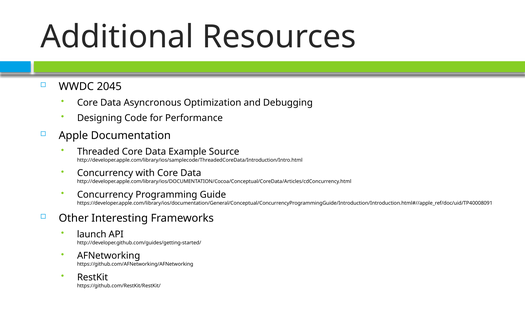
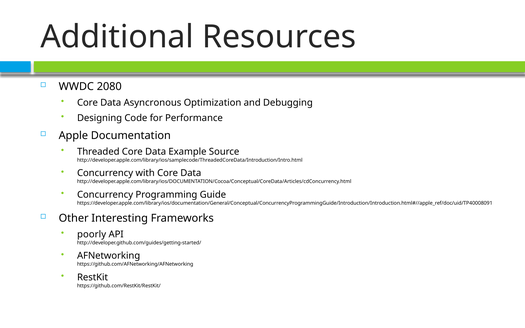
2045: 2045 -> 2080
launch: launch -> poorly
